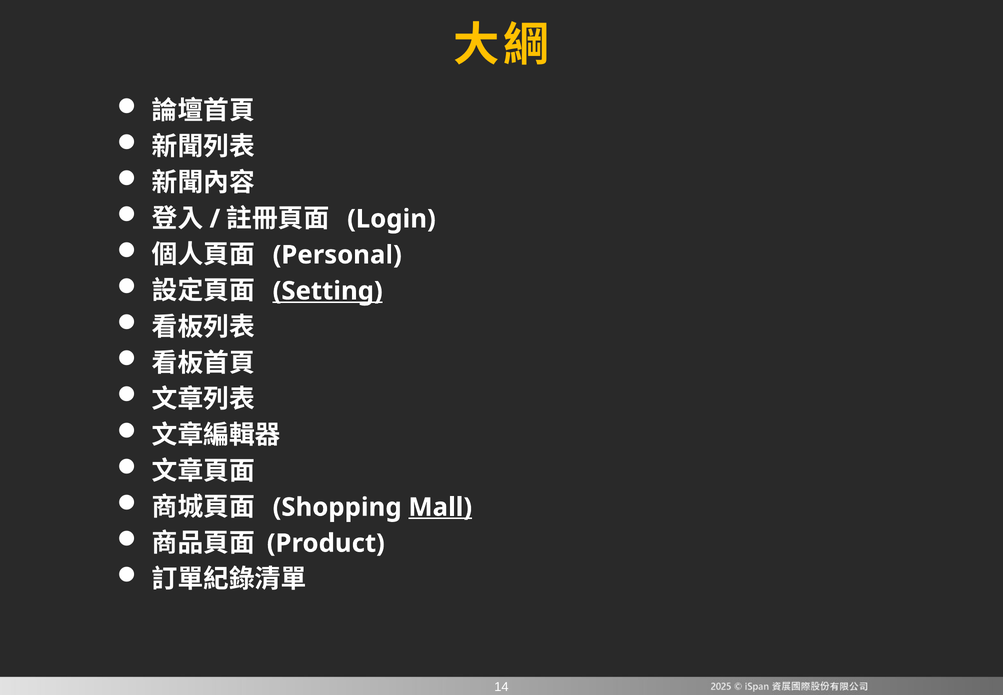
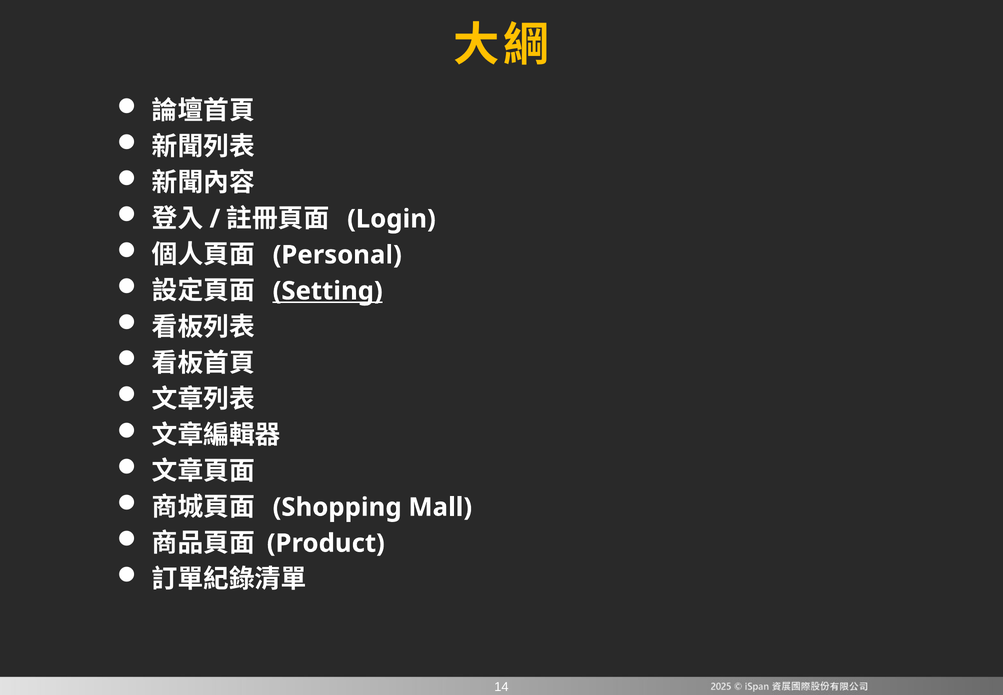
Mall underline: present -> none
